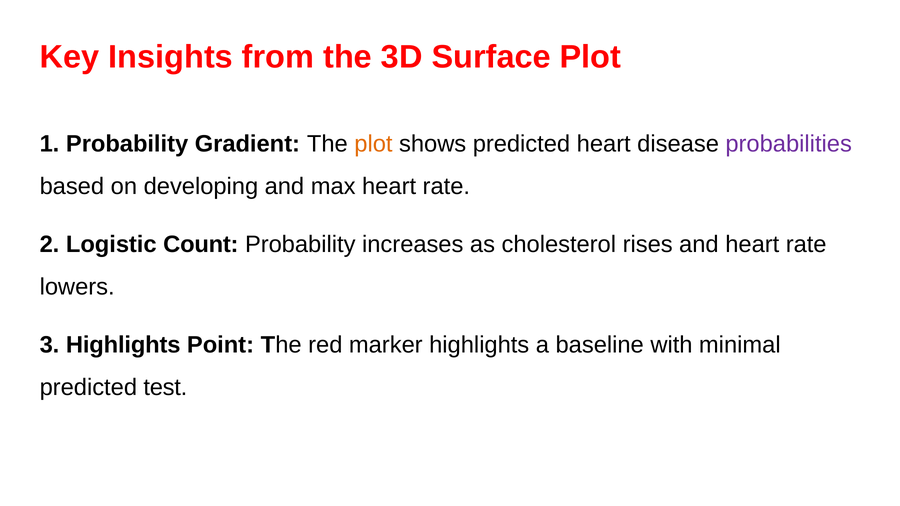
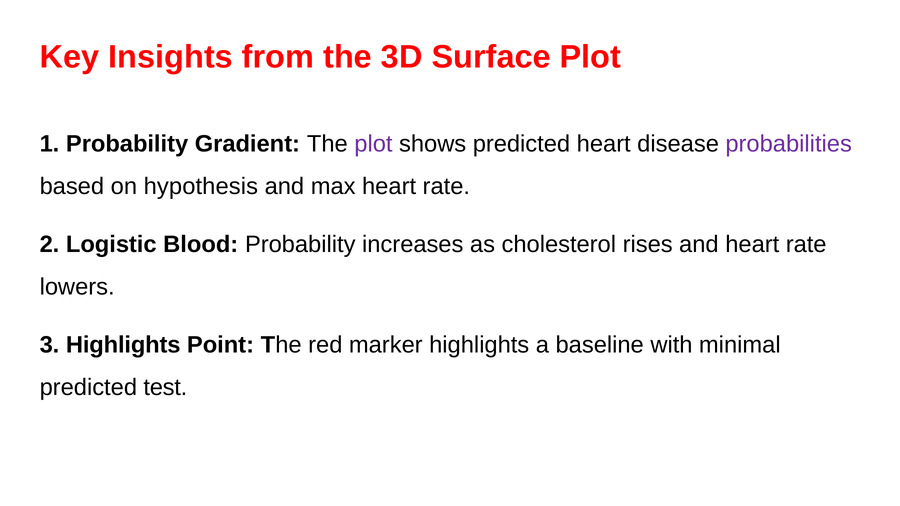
plot at (373, 144) colour: orange -> purple
developing: developing -> hypothesis
Count: Count -> Blood
